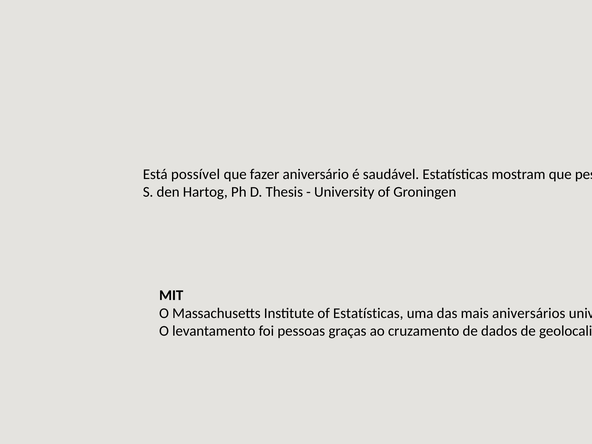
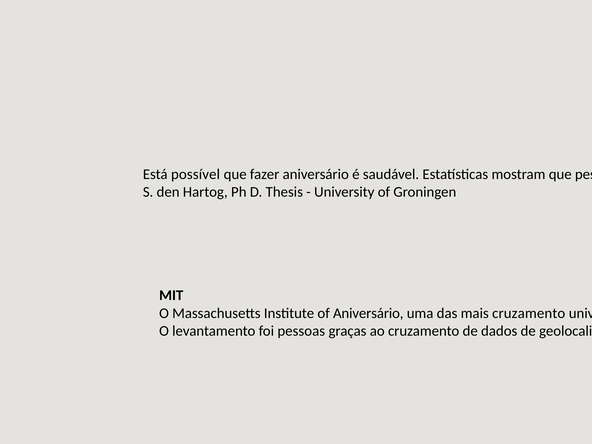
of Estatísticas: Estatísticas -> Aniversário
das mais aniversários: aniversários -> cruzamento
